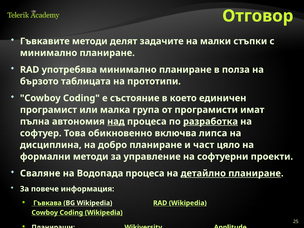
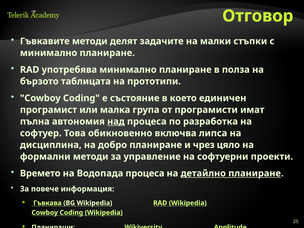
разработка underline: present -> none
част: част -> чрез
Сваляне: Сваляне -> Времето
